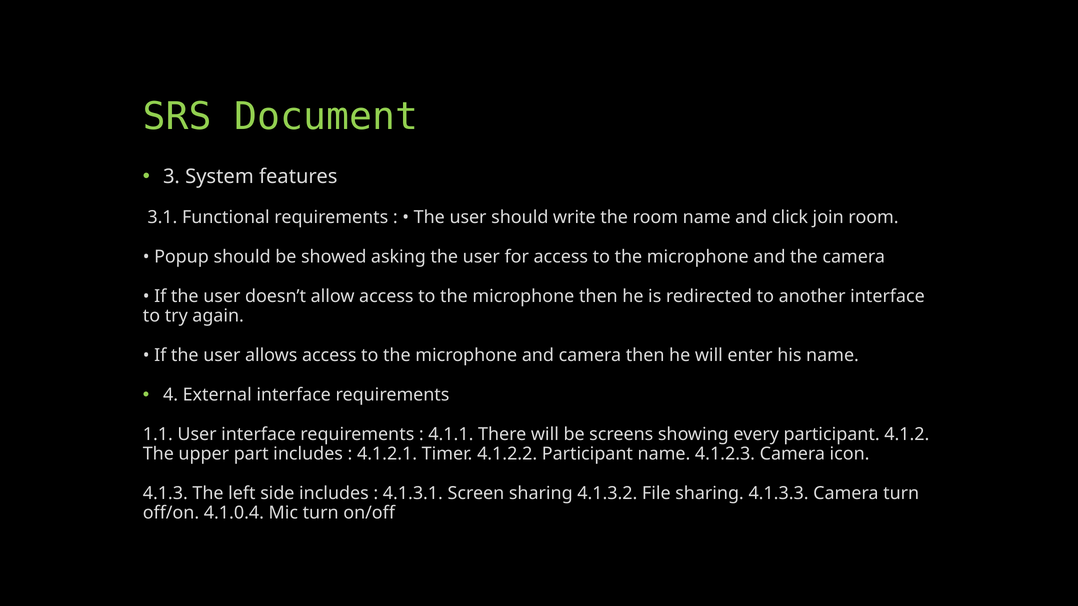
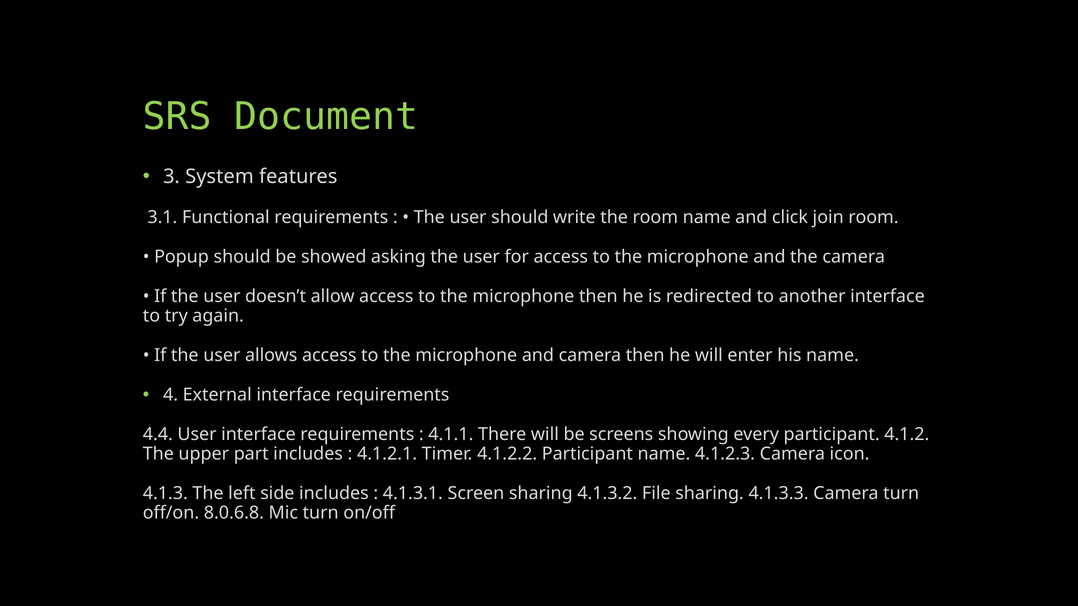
1.1: 1.1 -> 4.4
4.1.0.4: 4.1.0.4 -> 8.0.6.8
